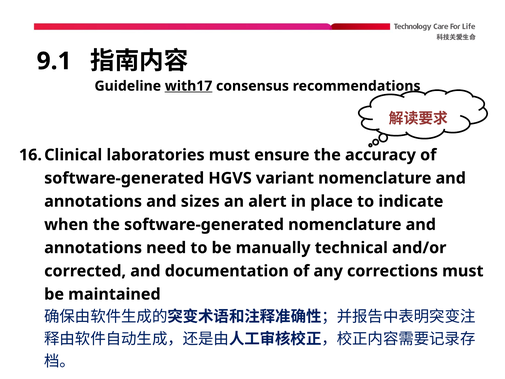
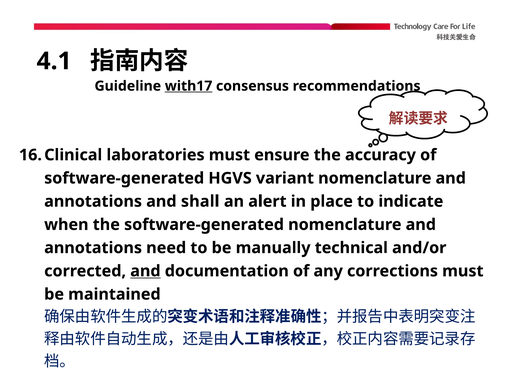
9.1: 9.1 -> 4.1
sizes: sizes -> shall
and at (145, 271) underline: none -> present
